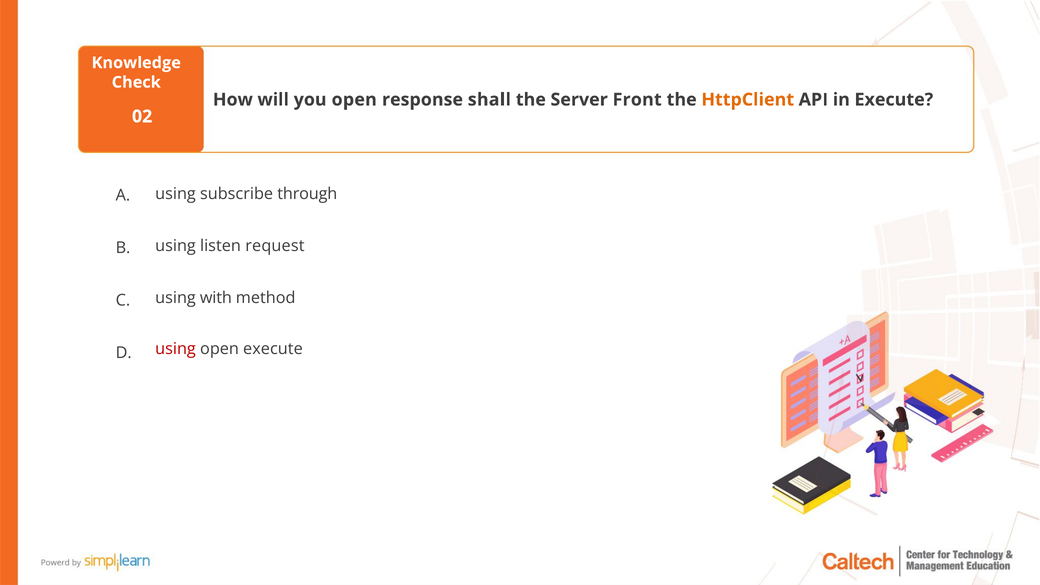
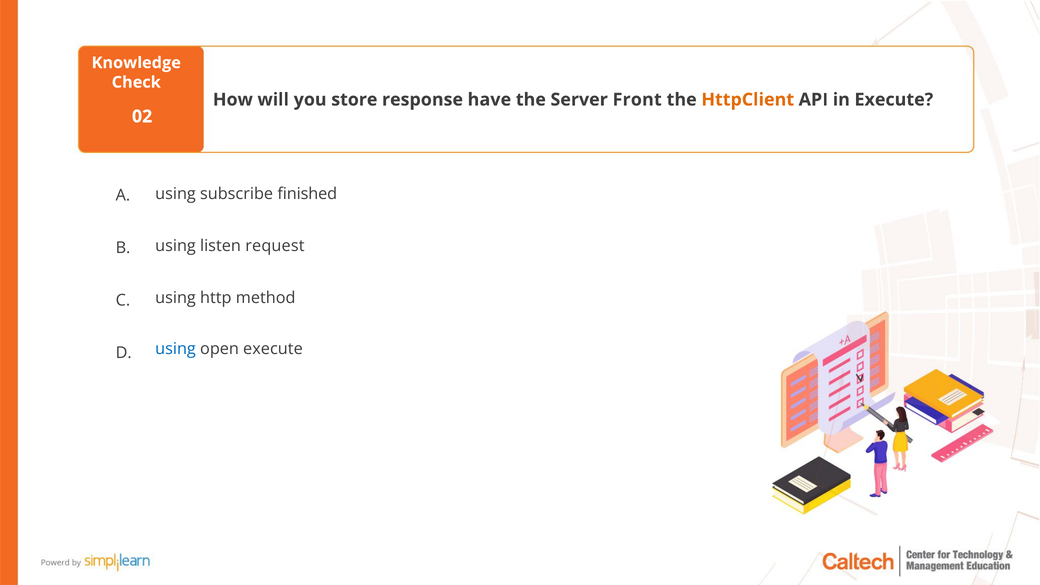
you open: open -> store
shall: shall -> have
through: through -> finished
with: with -> http
using at (176, 349) colour: red -> blue
